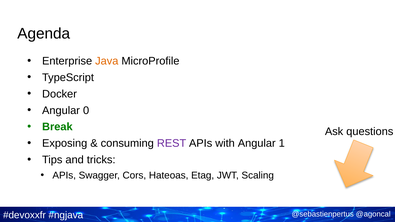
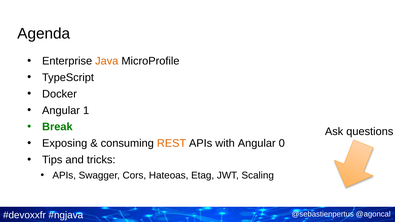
0: 0 -> 1
REST colour: purple -> orange
1: 1 -> 0
